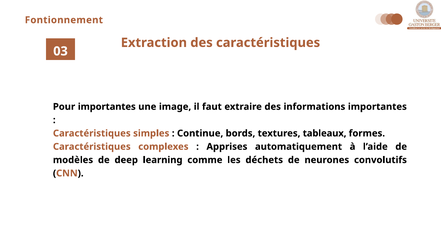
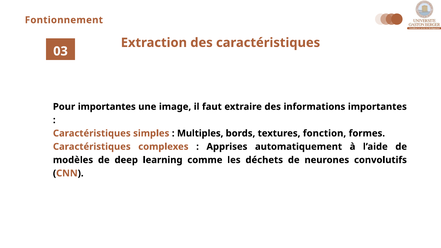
Continue: Continue -> Multiples
tableaux: tableaux -> fonction
